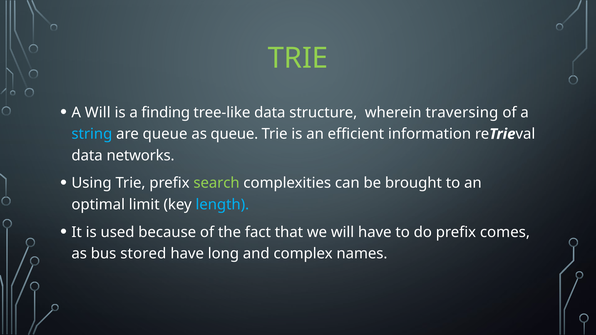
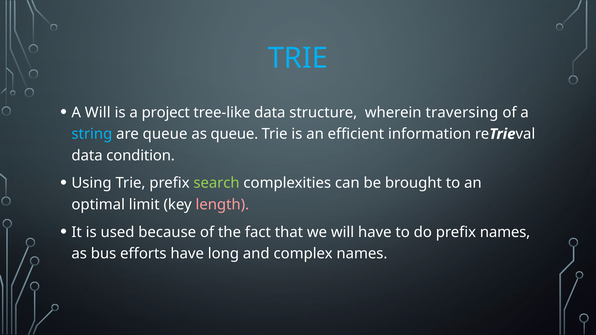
TRIE at (298, 58) colour: light green -> light blue
finding: finding -> project
networks: networks -> condition
length colour: light blue -> pink
prefix comes: comes -> names
stored: stored -> efforts
